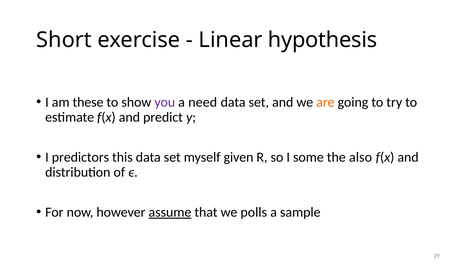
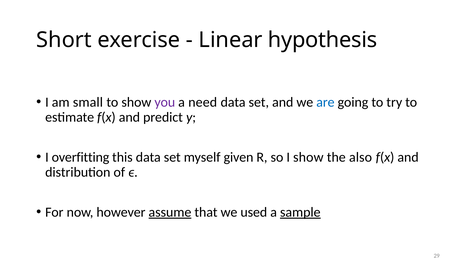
these: these -> small
are colour: orange -> blue
predictors: predictors -> overfitting
I some: some -> show
polls: polls -> used
sample underline: none -> present
